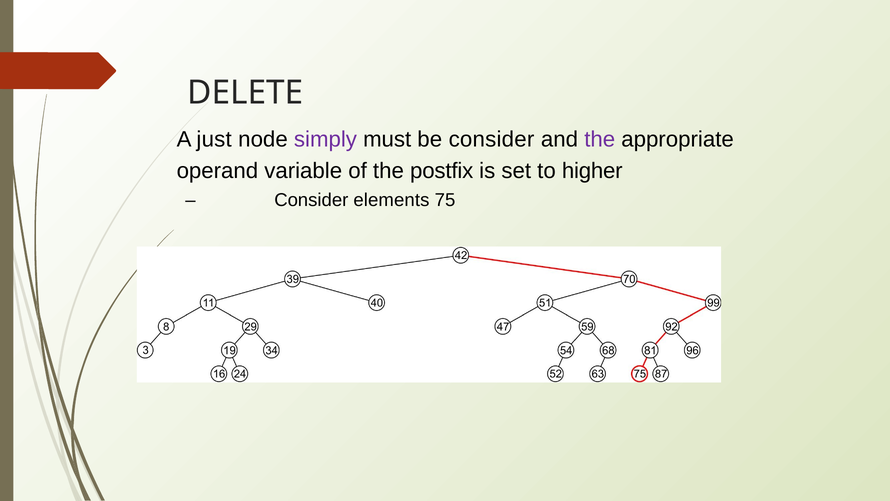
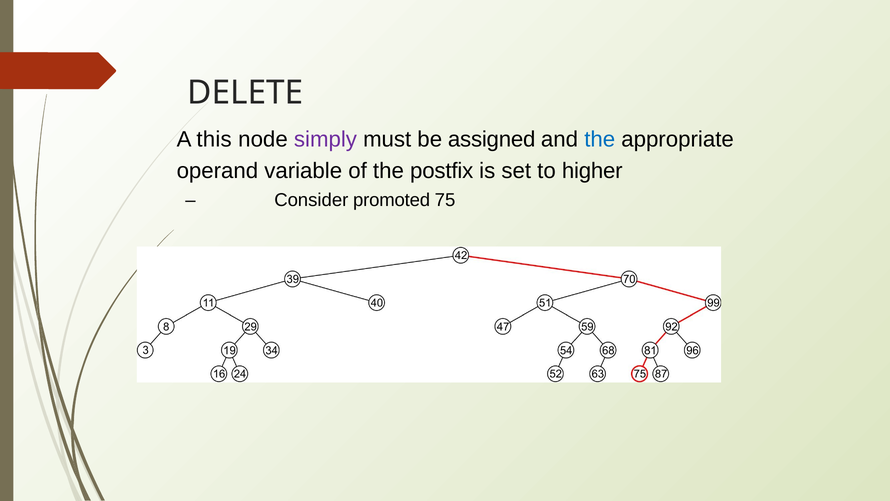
just: just -> this
be consider: consider -> assigned
the at (600, 139) colour: purple -> blue
elements: elements -> promoted
